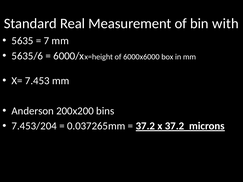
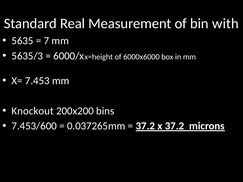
5635/6: 5635/6 -> 5635/3
Anderson: Anderson -> Knockout
7.453/204: 7.453/204 -> 7.453/600
